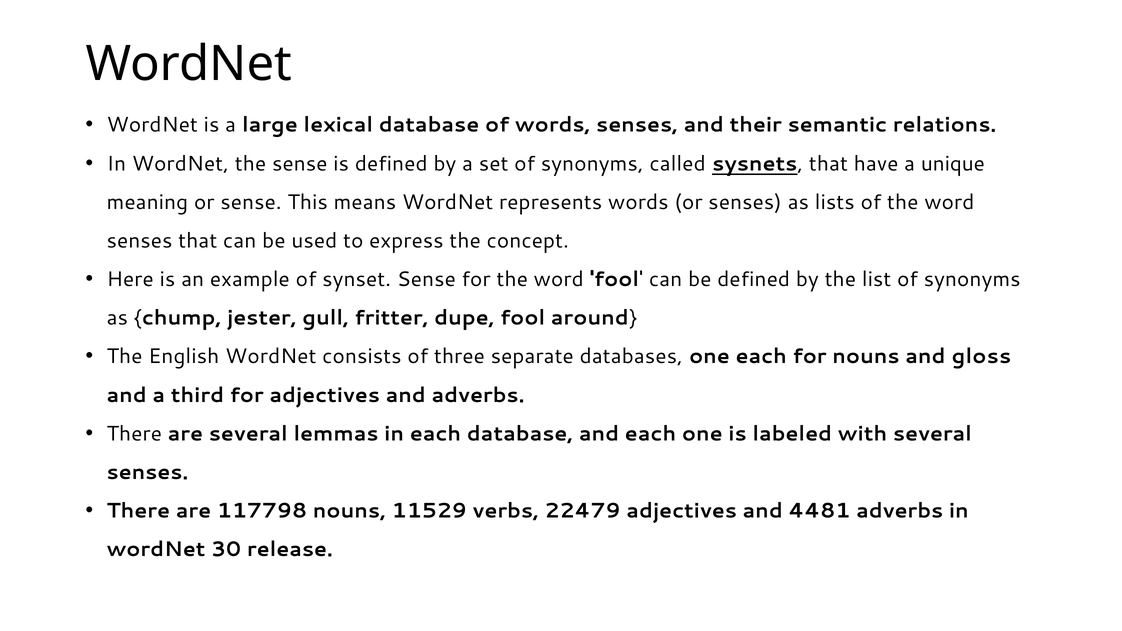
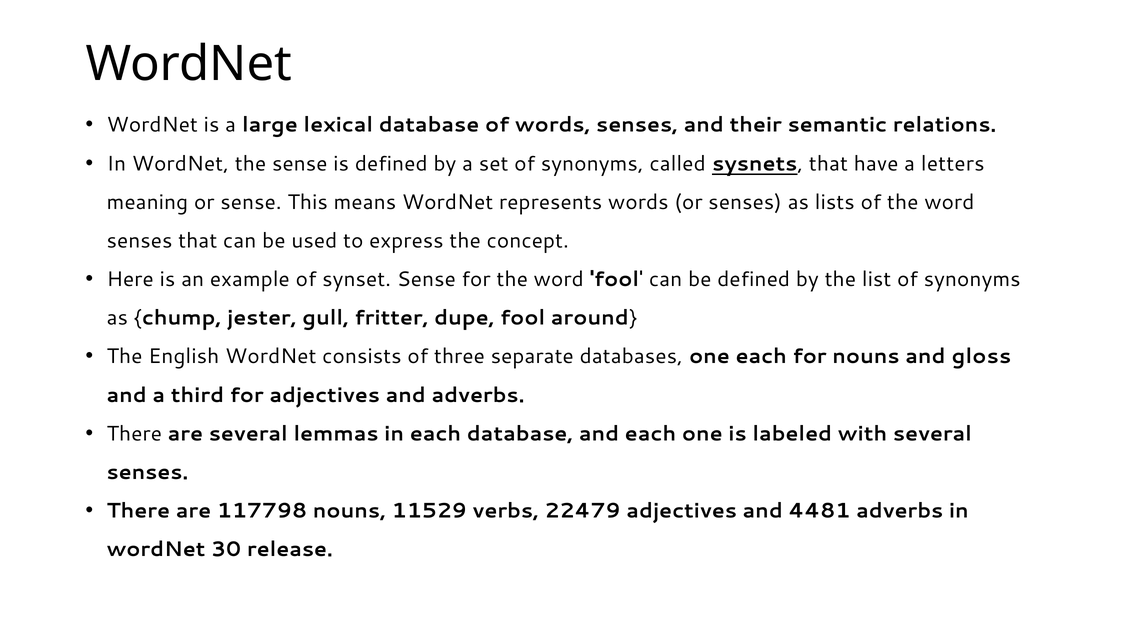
unique: unique -> letters
